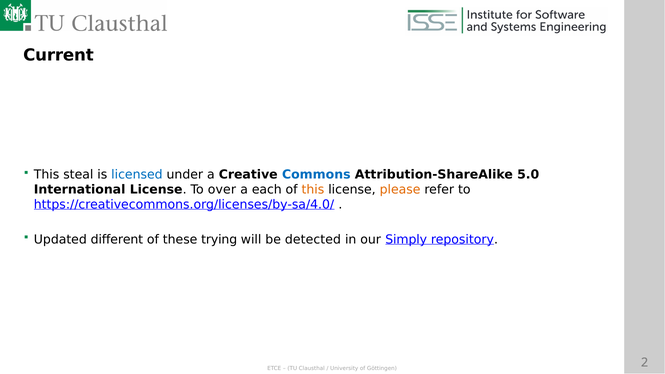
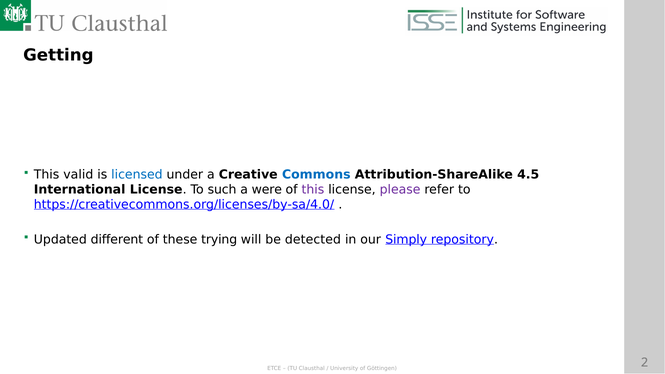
Current: Current -> Getting
steal: steal -> valid
5.0: 5.0 -> 4.5
over: over -> such
each: each -> were
this at (313, 190) colour: orange -> purple
please colour: orange -> purple
